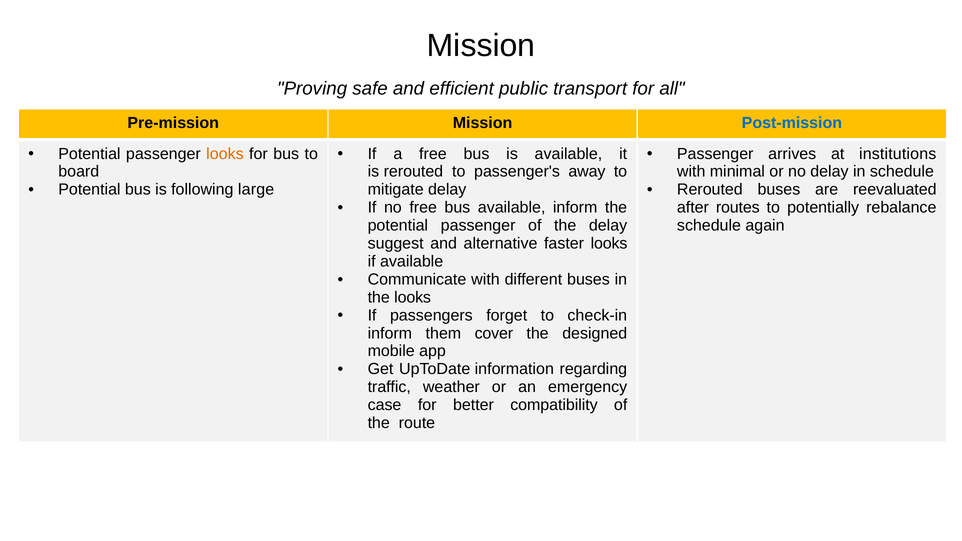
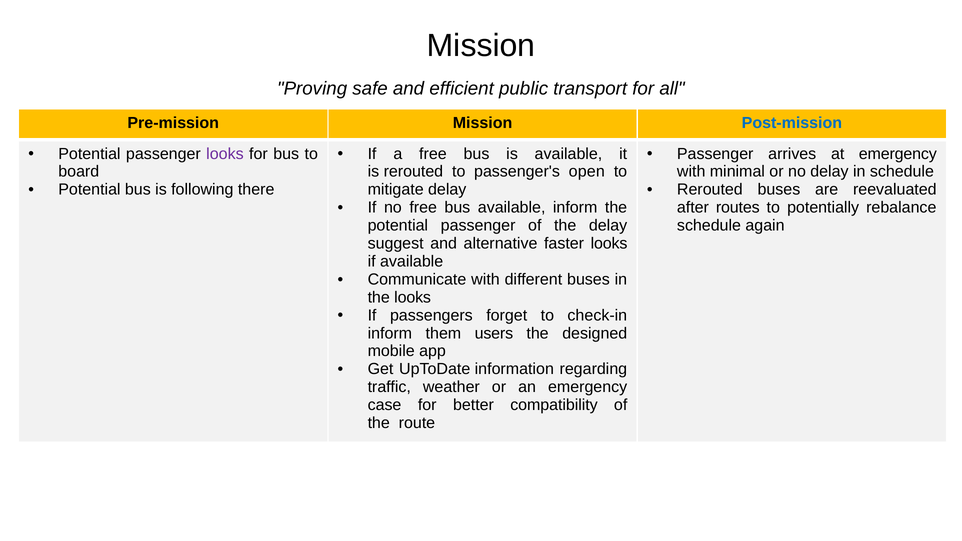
looks at (225, 154) colour: orange -> purple
at institutions: institutions -> emergency
away: away -> open
large: large -> there
cover: cover -> users
